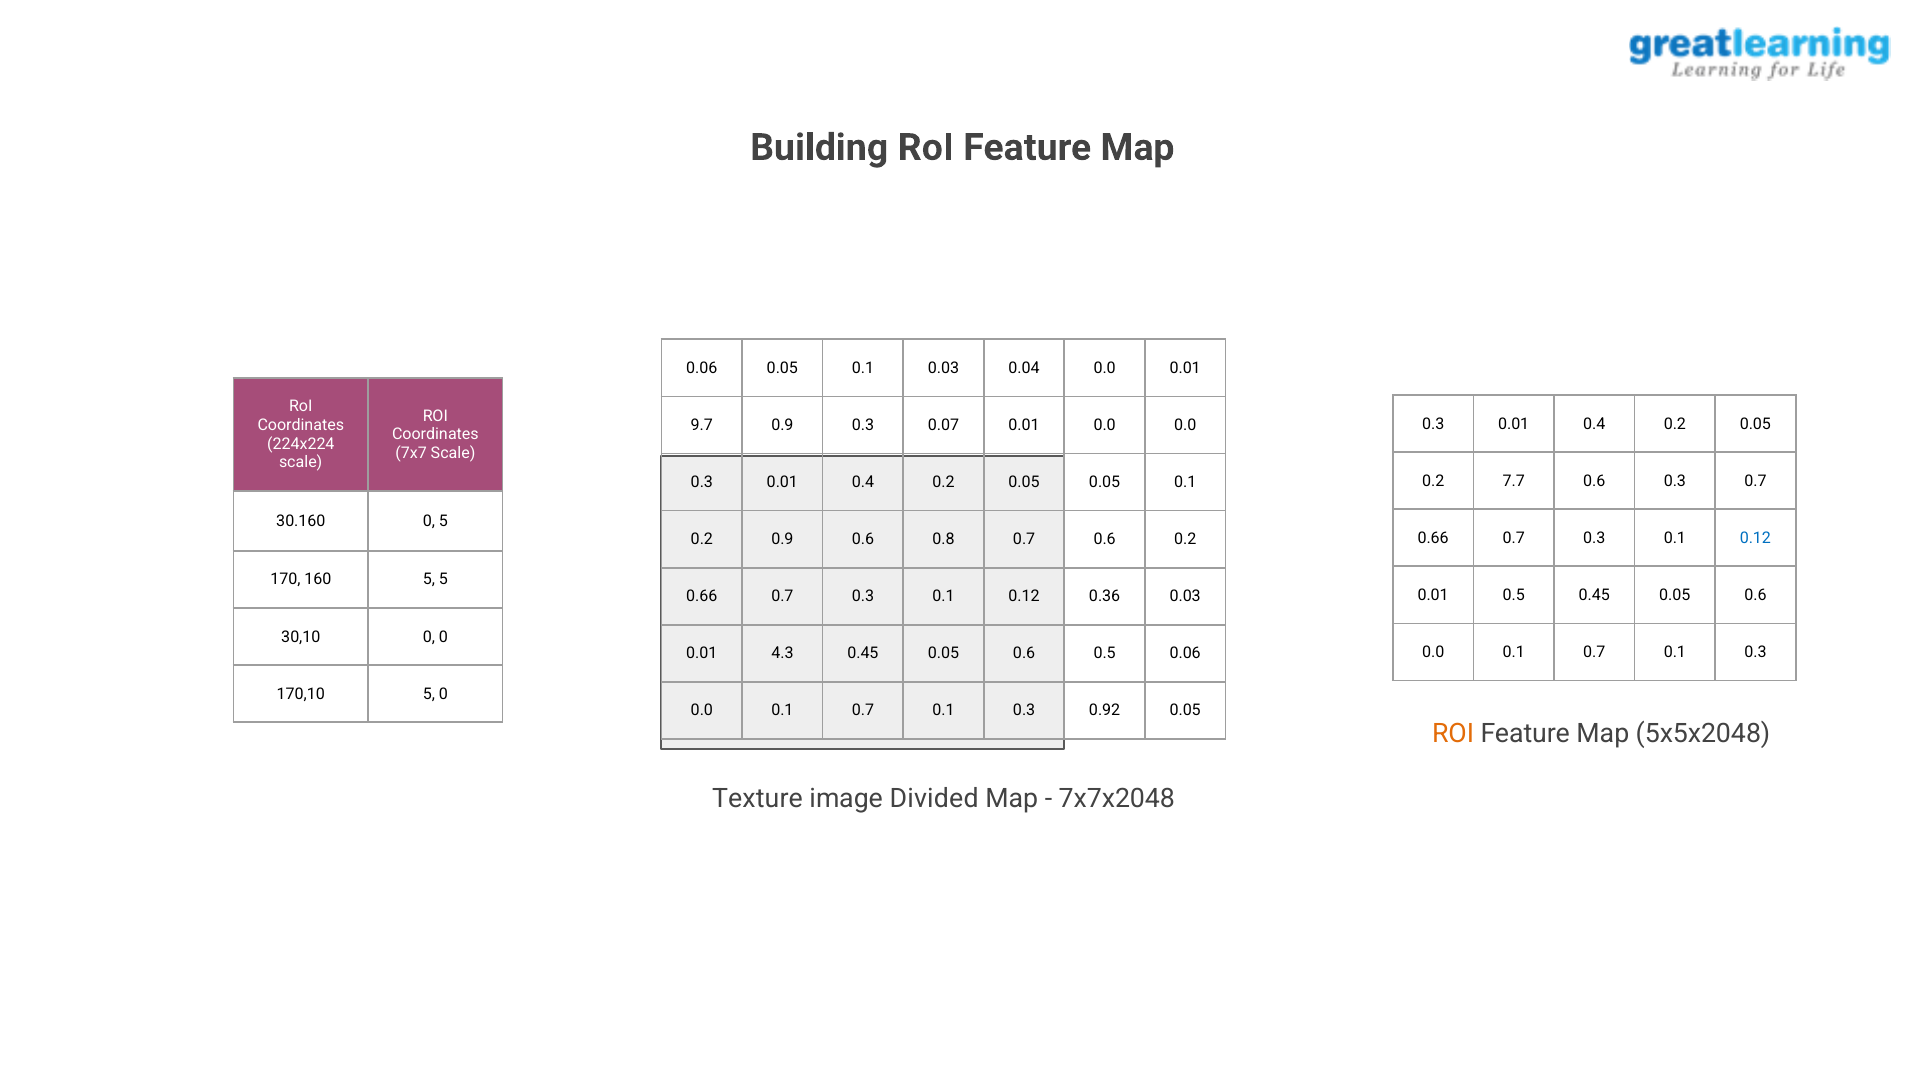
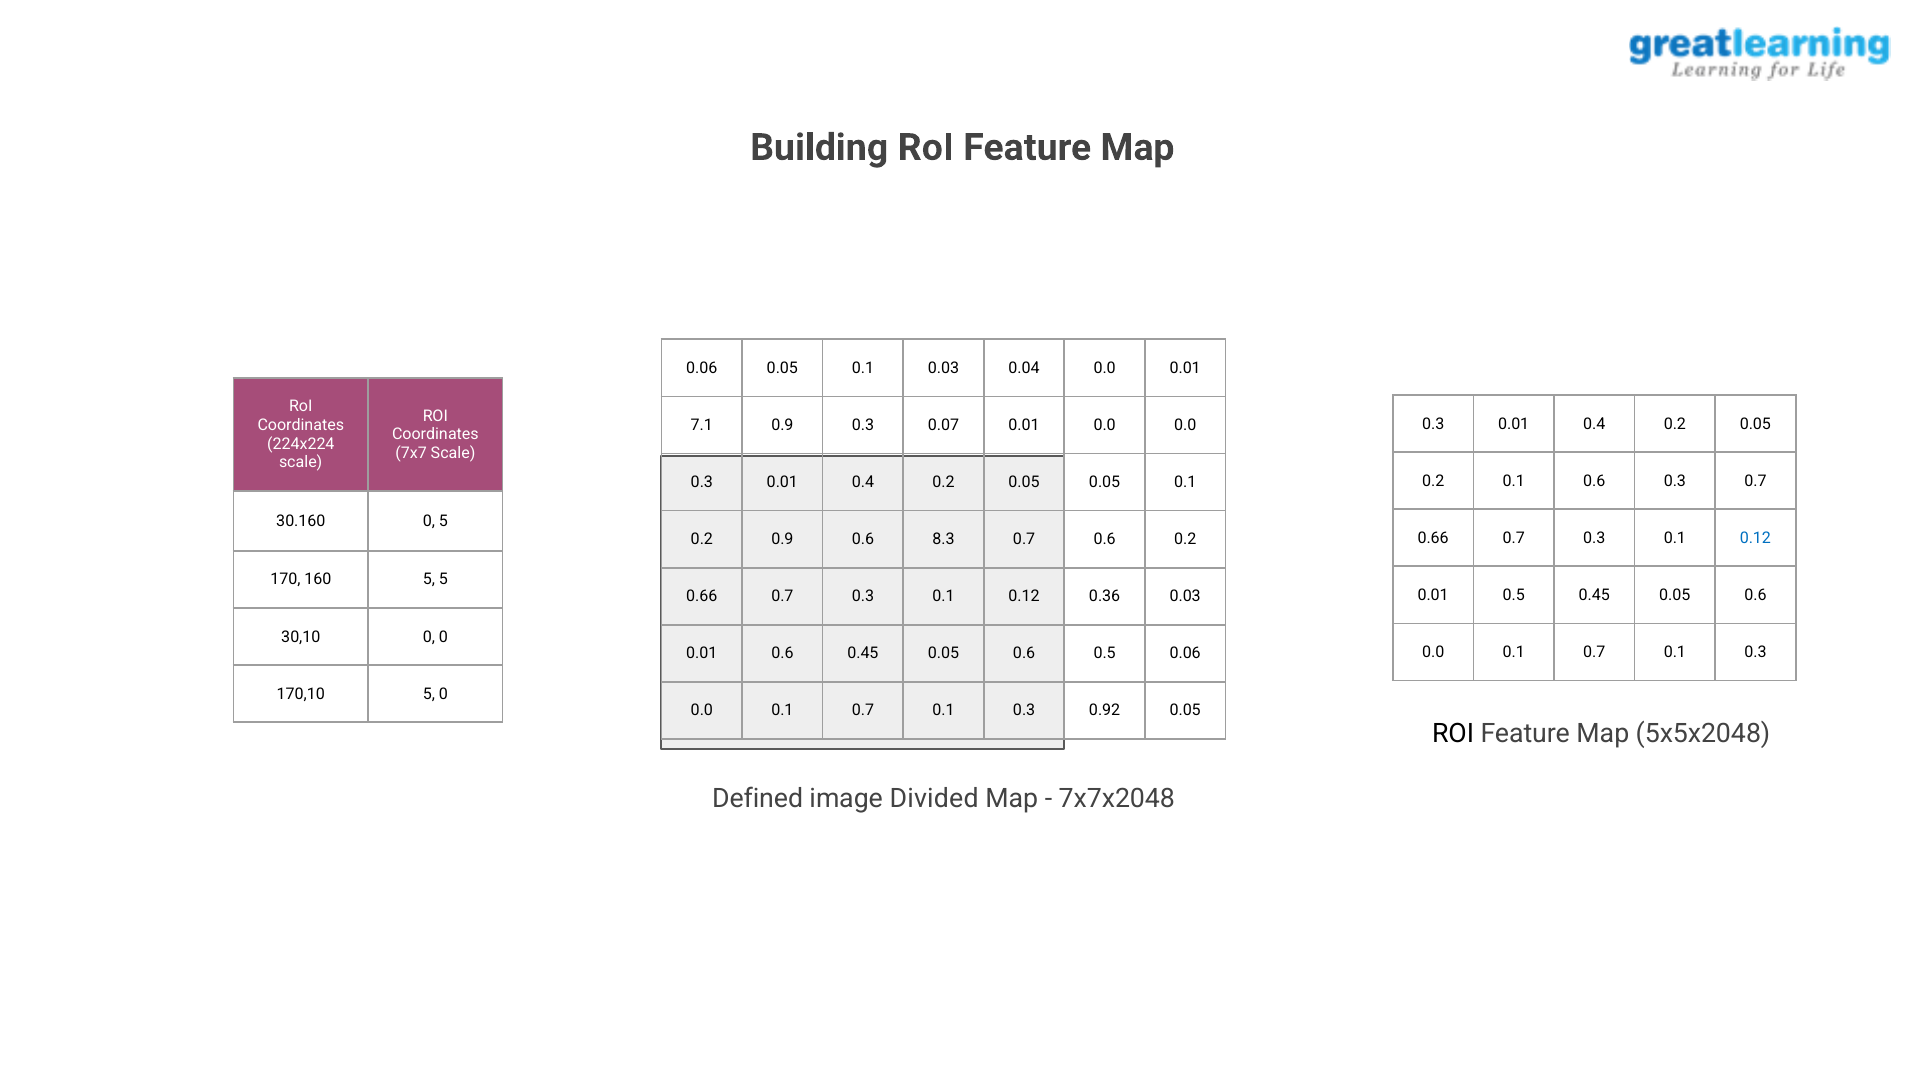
9.7: 9.7 -> 7.1
0.2 7.7: 7.7 -> 0.1
0.8: 0.8 -> 8.3
0.01 4.3: 4.3 -> 0.6
ROI at (1453, 734) colour: orange -> black
Texture: Texture -> Defined
